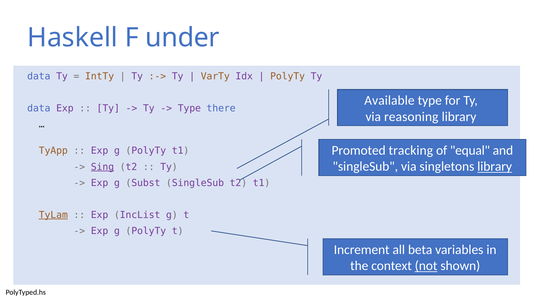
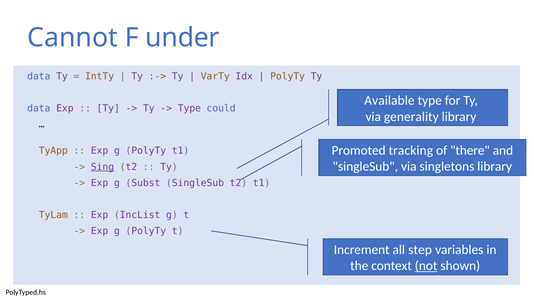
Haskell: Haskell -> Cannot
there: there -> could
reasoning: reasoning -> generality
equal: equal -> there
library at (495, 166) underline: present -> none
TyLam underline: present -> none
beta: beta -> step
